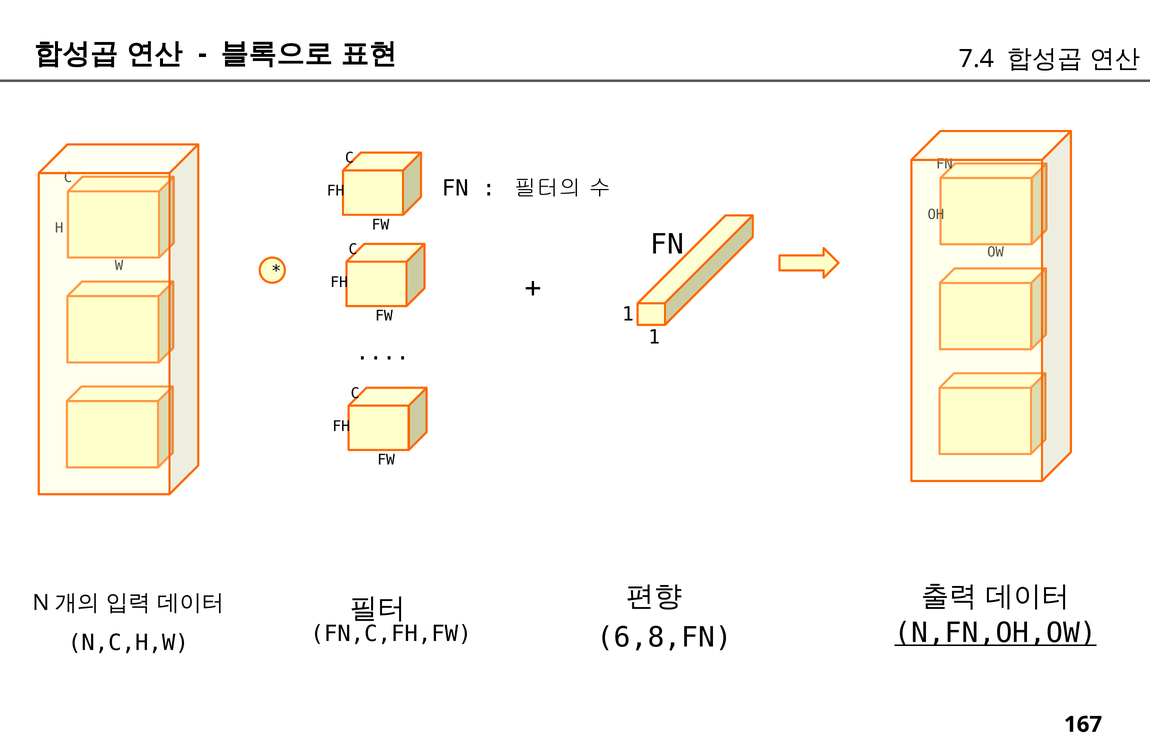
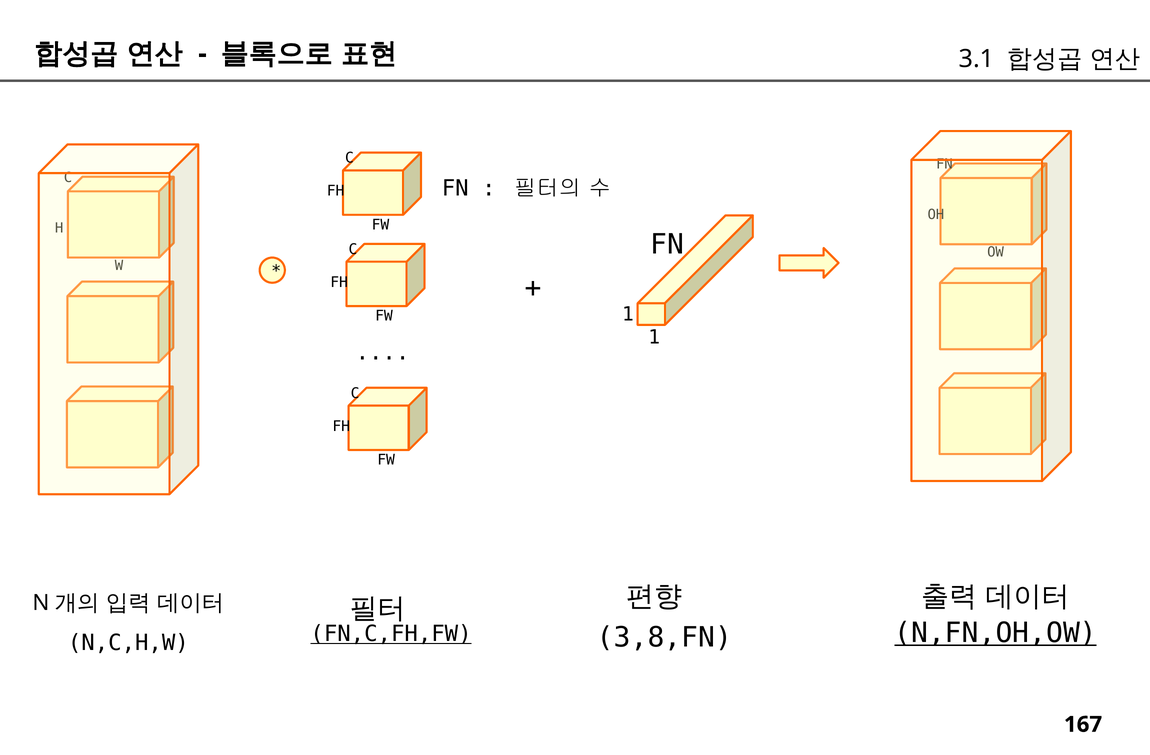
7.4: 7.4 -> 3.1
6,8,FN: 6,8,FN -> 3,8,FN
FN,C,FH,FW underline: none -> present
